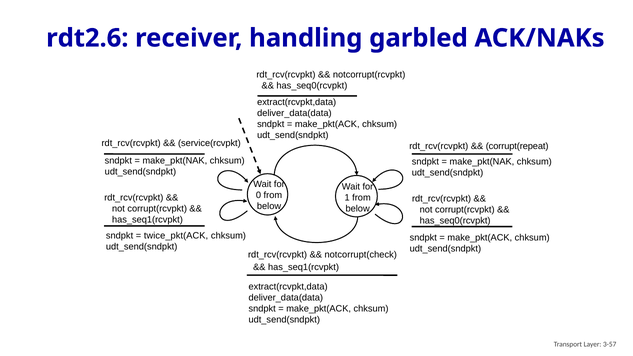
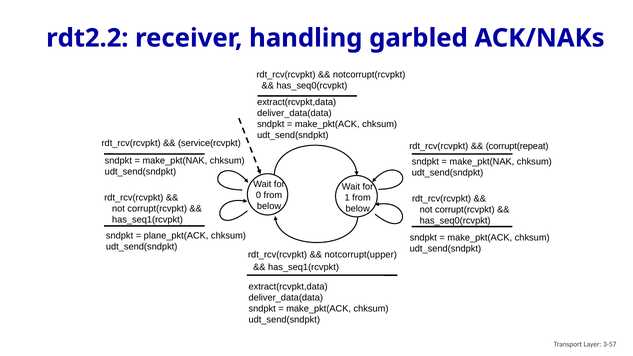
rdt2.6: rdt2.6 -> rdt2.2
twice_pkt(ACK: twice_pkt(ACK -> plane_pkt(ACK
notcorrupt(check: notcorrupt(check -> notcorrupt(upper
